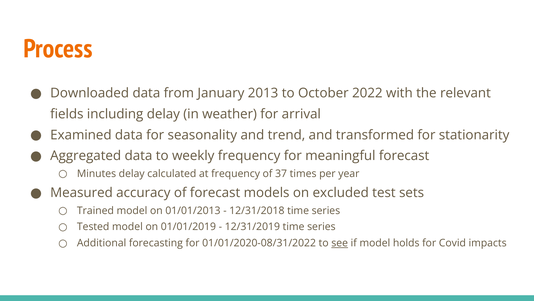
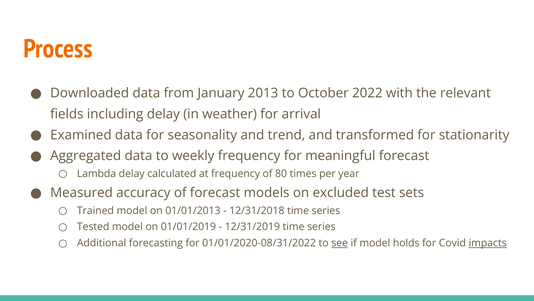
Minutes: Minutes -> Lambda
37: 37 -> 80
impacts underline: none -> present
